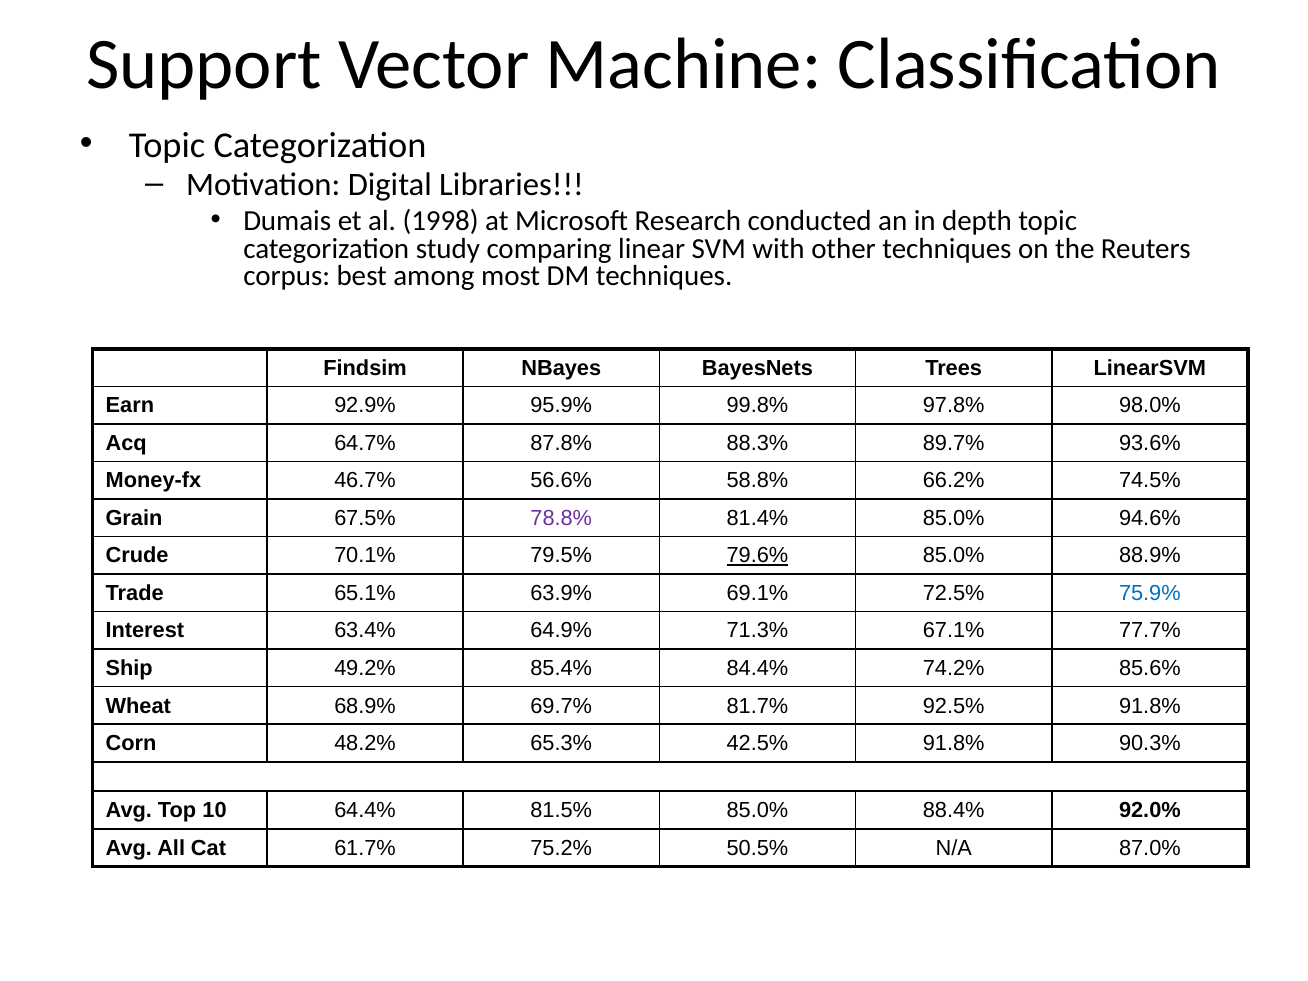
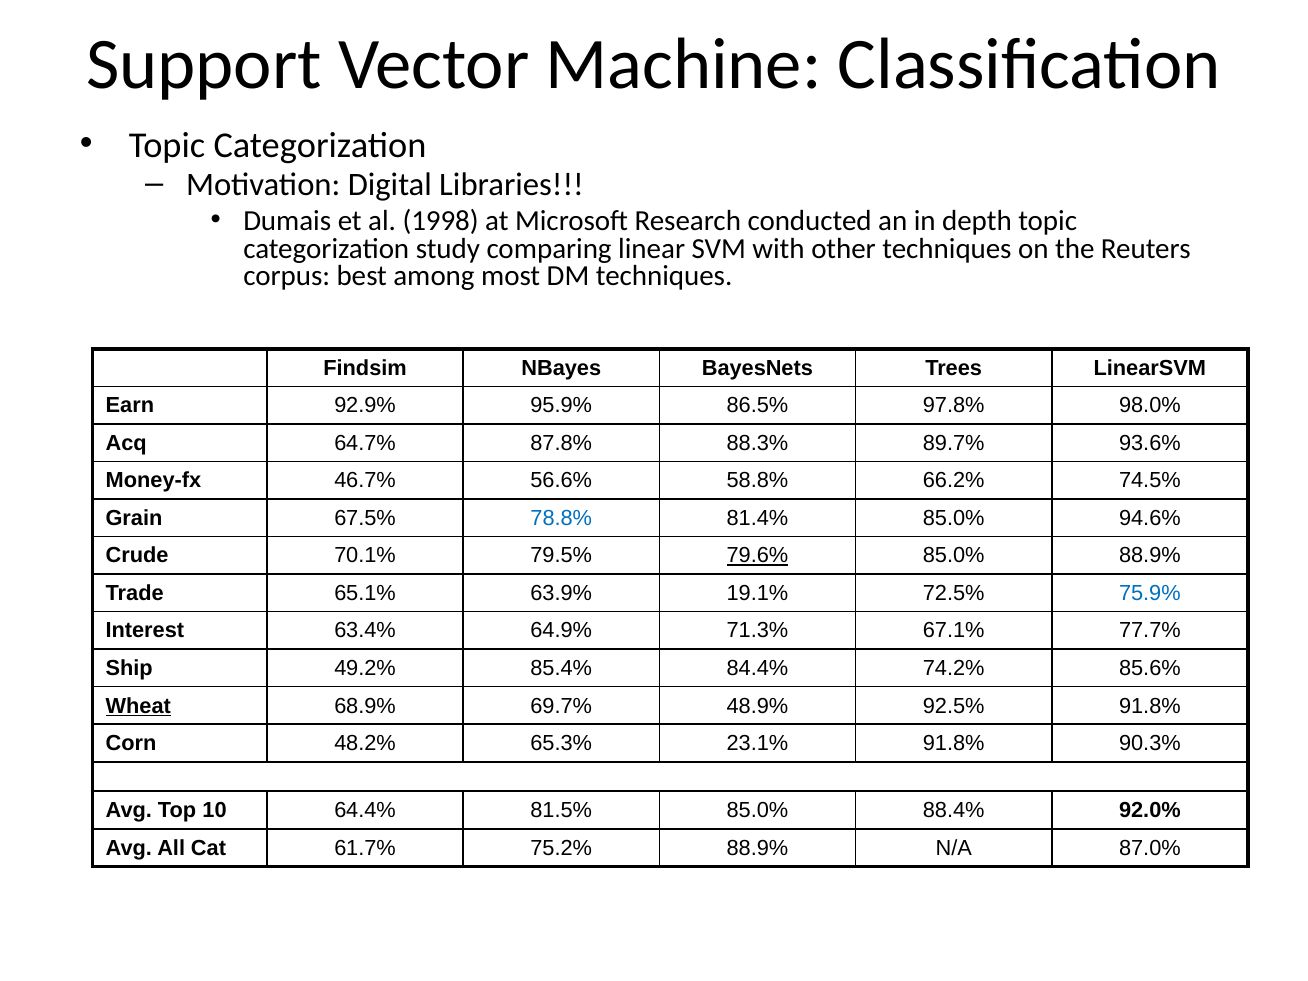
99.8%: 99.8% -> 86.5%
78.8% colour: purple -> blue
69.1%: 69.1% -> 19.1%
Wheat underline: none -> present
81.7%: 81.7% -> 48.9%
42.5%: 42.5% -> 23.1%
75.2% 50.5%: 50.5% -> 88.9%
